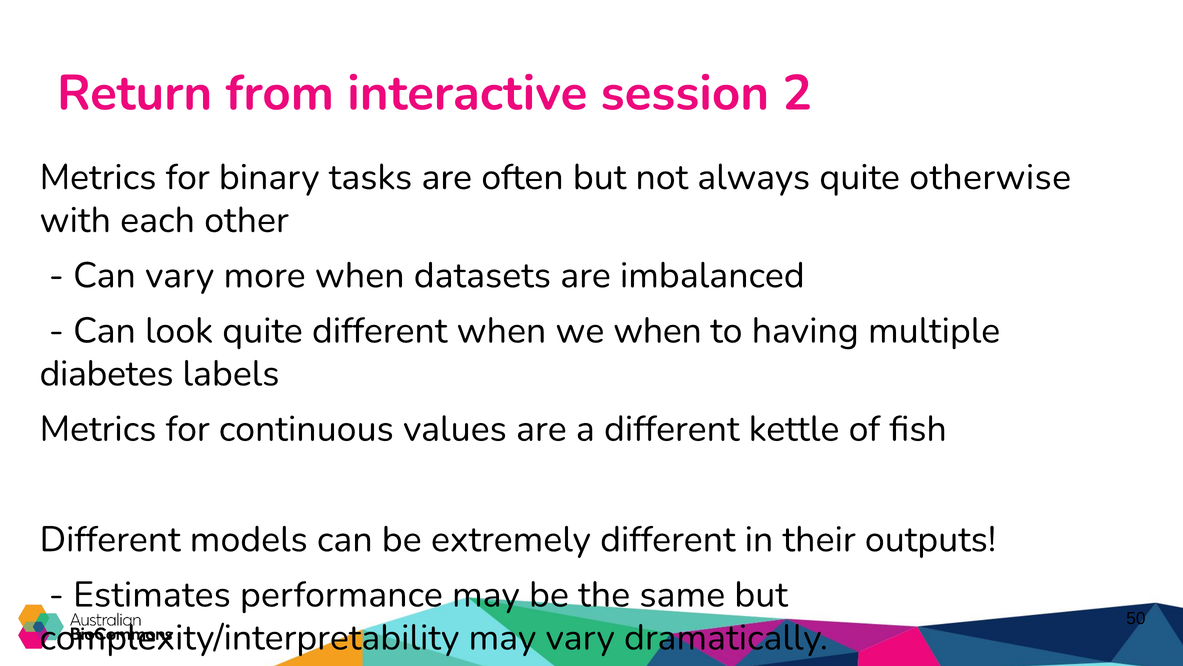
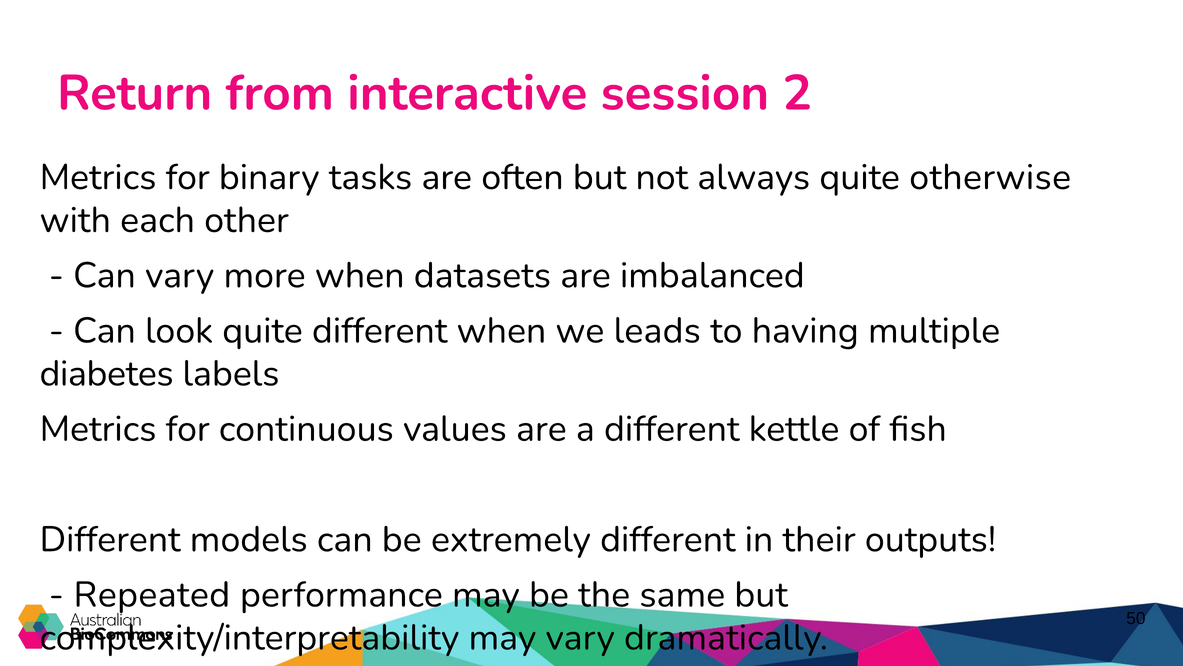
we when: when -> leads
Estimates: Estimates -> Repeated
